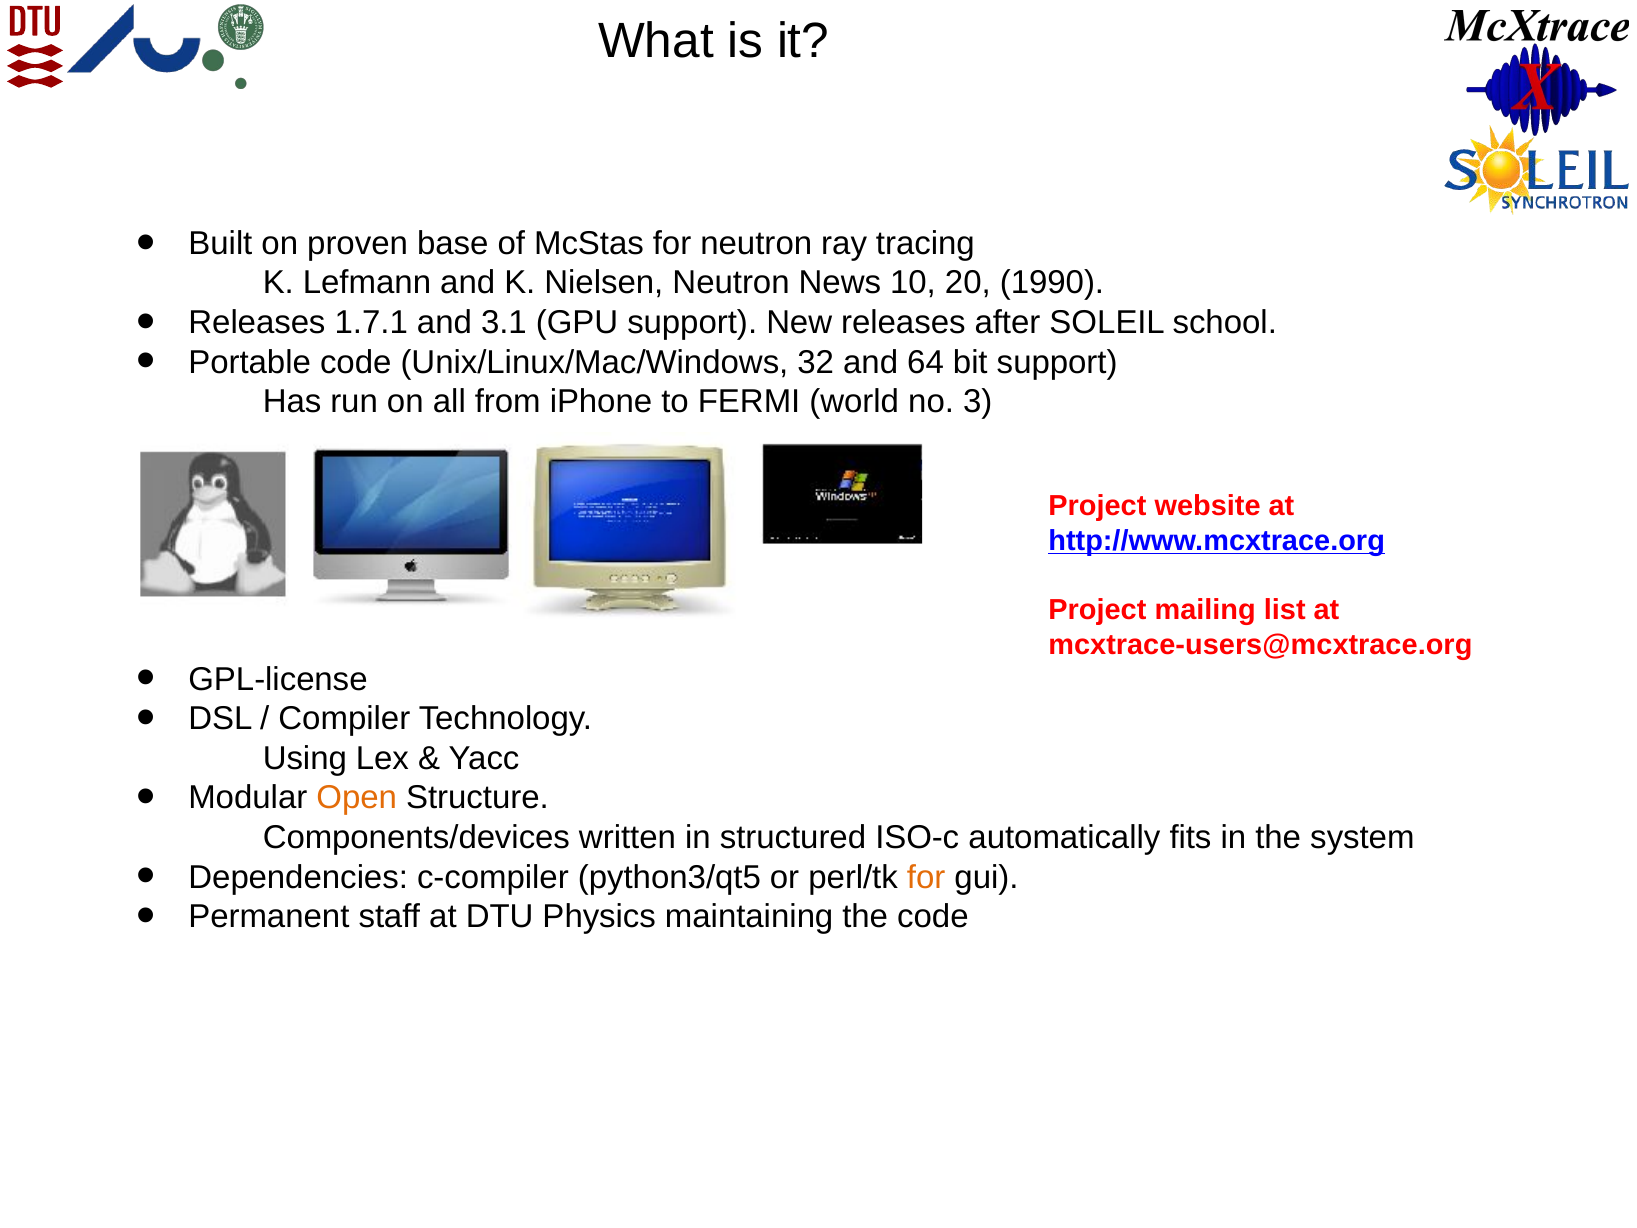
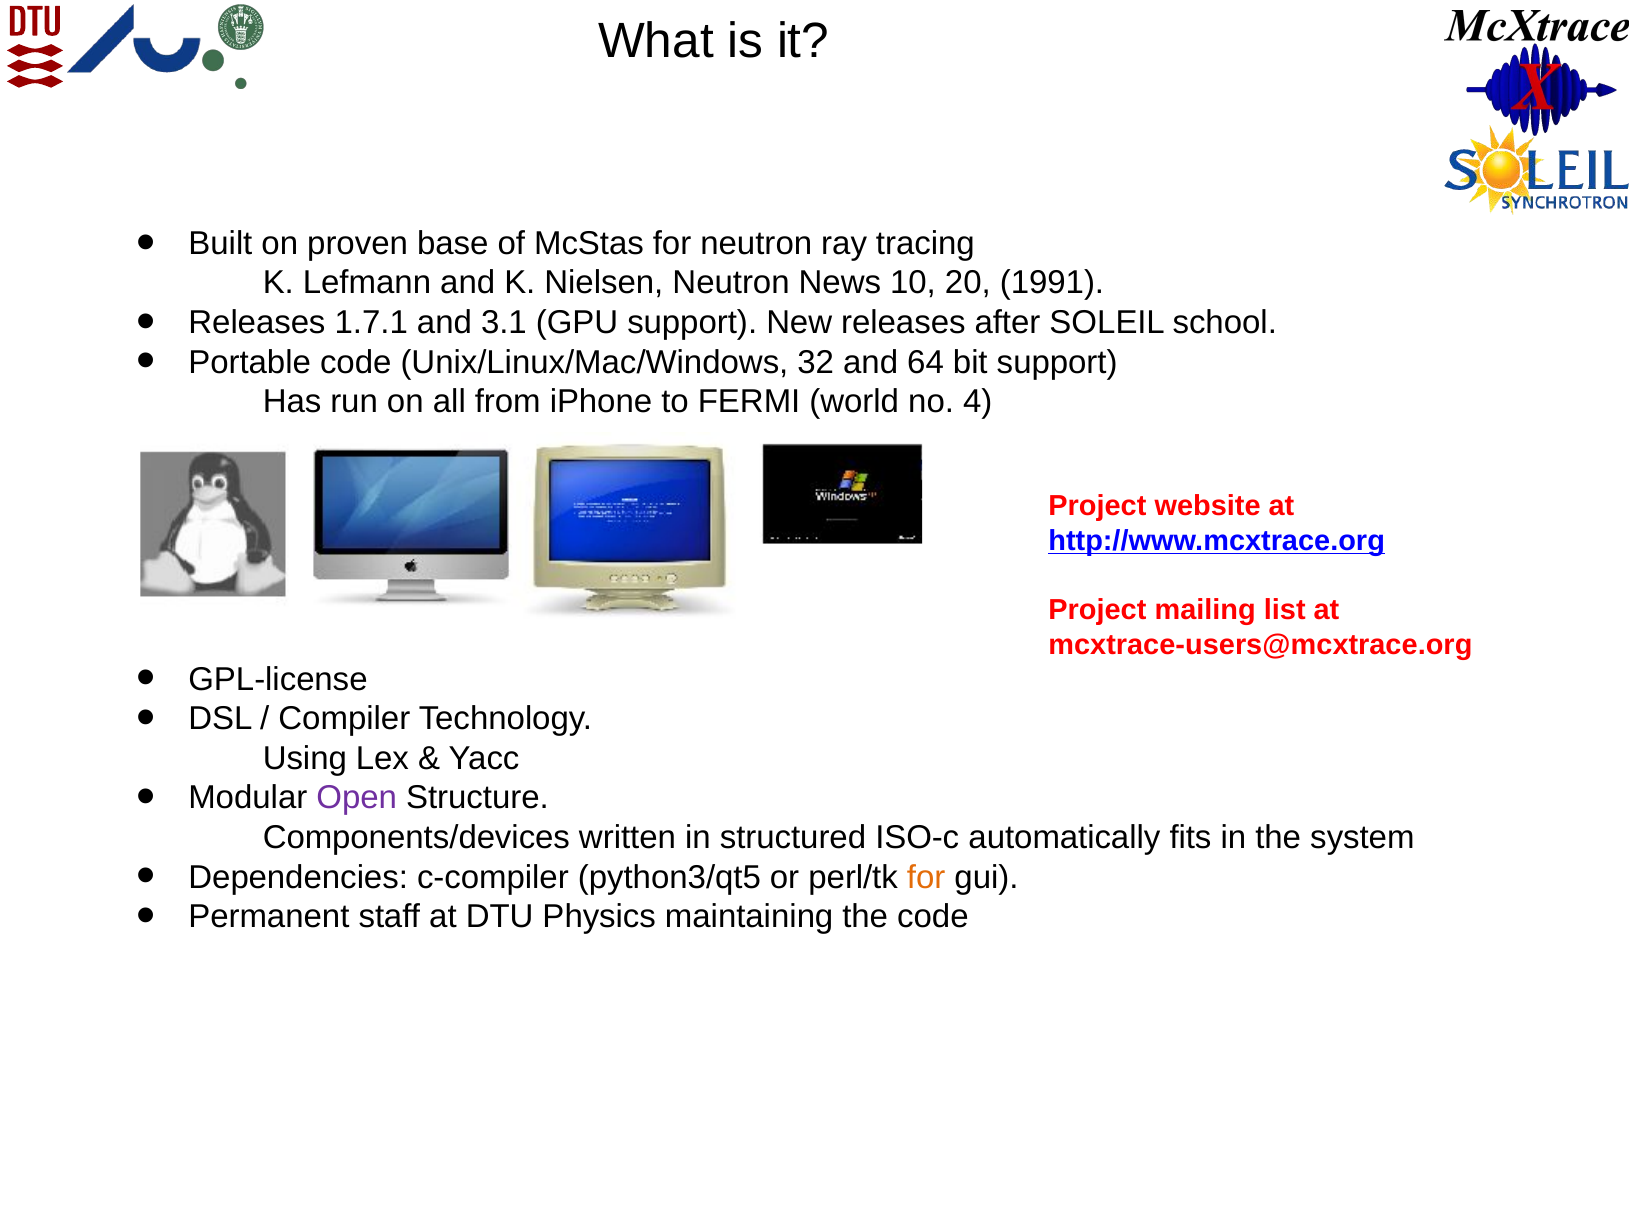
1990: 1990 -> 1991
3: 3 -> 4
Open colour: orange -> purple
